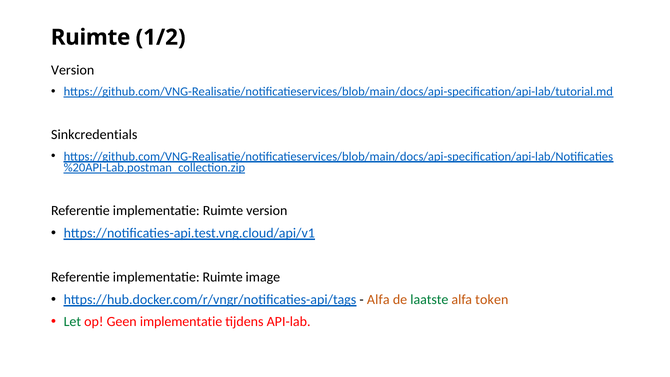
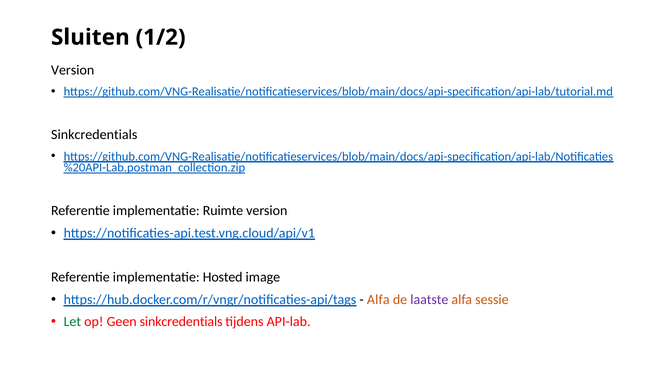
Ruimte at (91, 37): Ruimte -> Sluiten
Ruimte at (223, 277): Ruimte -> Hosted
laatste colour: green -> purple
token: token -> sessie
Geen implementatie: implementatie -> sinkcredentials
